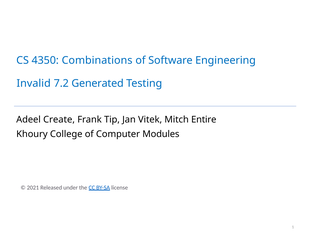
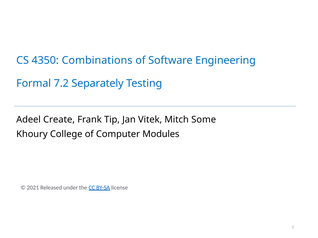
Invalid: Invalid -> Formal
Generated: Generated -> Separately
Entire: Entire -> Some
